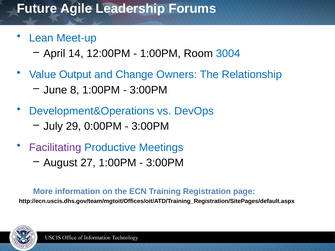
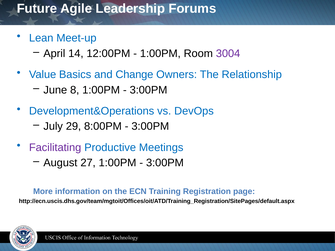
3004 colour: blue -> purple
Output: Output -> Basics
0:00PM: 0:00PM -> 8:00PM
